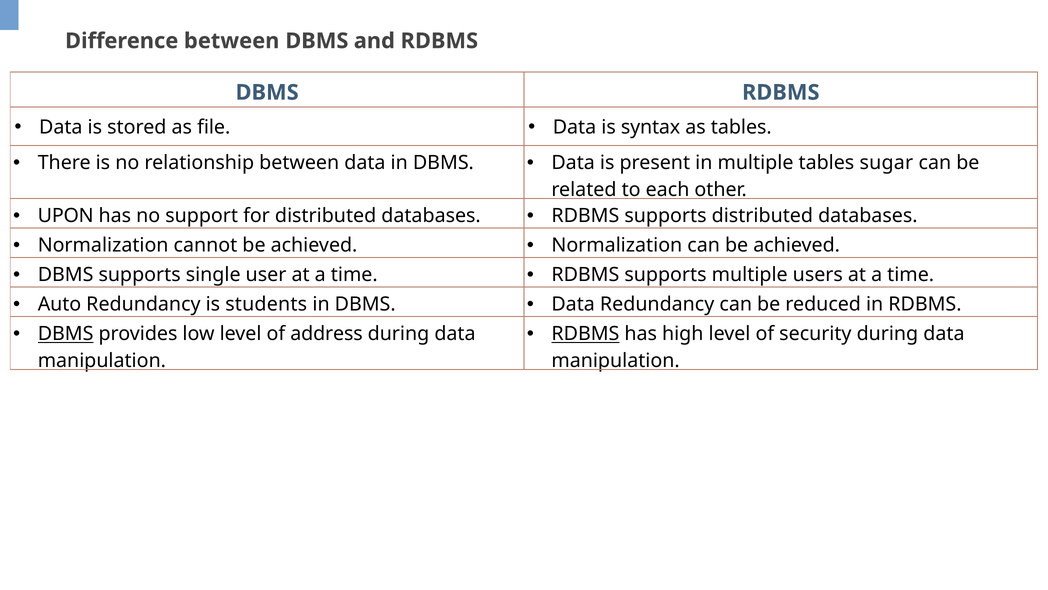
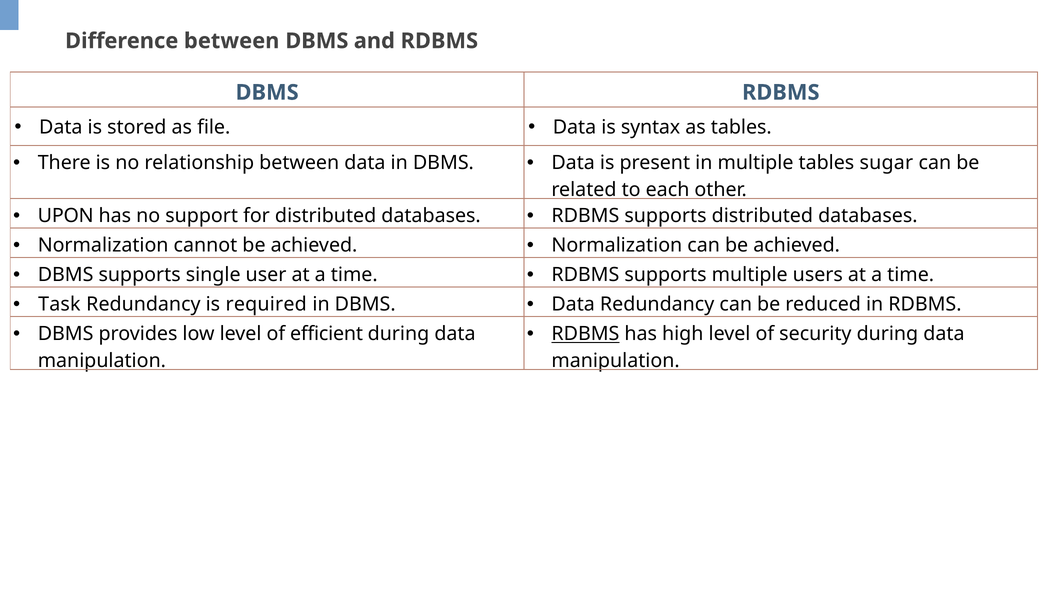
Auto: Auto -> Task
students: students -> required
DBMS at (66, 334) underline: present -> none
address: address -> efficient
